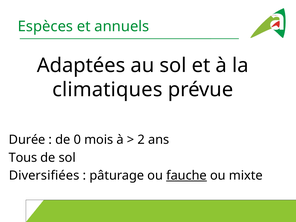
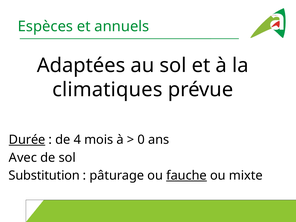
Durée underline: none -> present
0: 0 -> 4
2: 2 -> 0
Tous: Tous -> Avec
Diversifiées: Diversifiées -> Substitution
